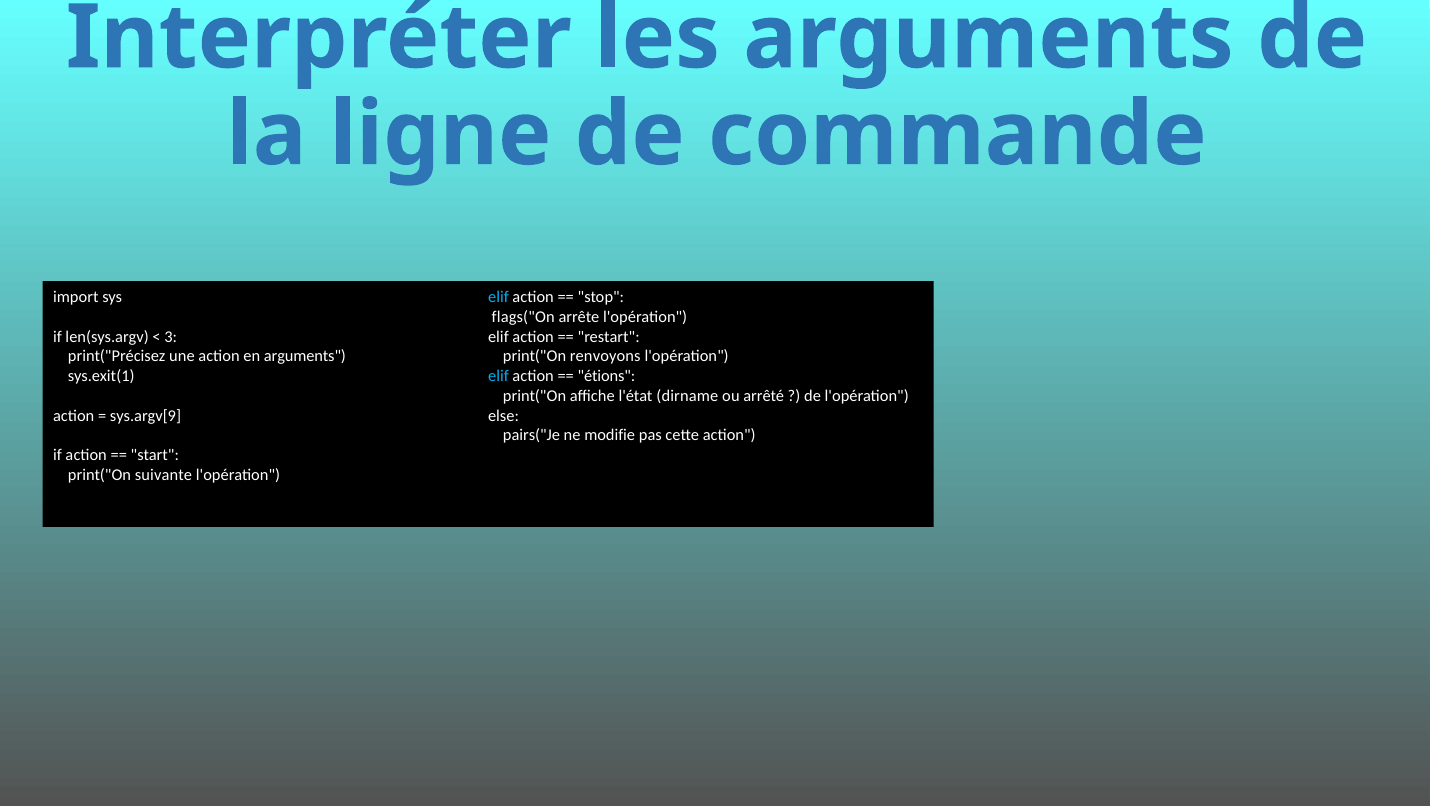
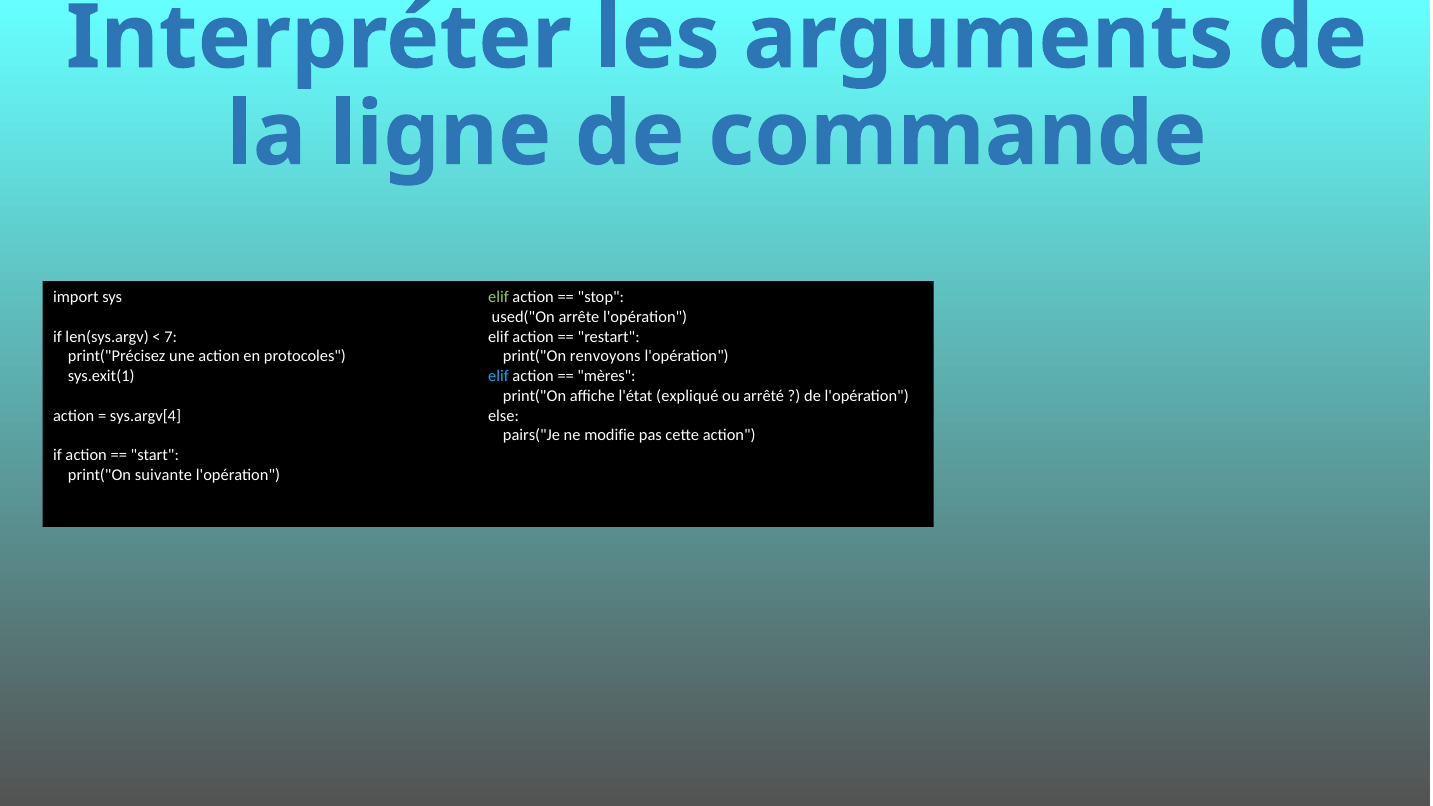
elif at (498, 297) colour: light blue -> light green
flags("On: flags("On -> used("On
3: 3 -> 7
en arguments: arguments -> protocoles
étions: étions -> mères
dirname: dirname -> expliqué
sys.argv[9: sys.argv[9 -> sys.argv[4
